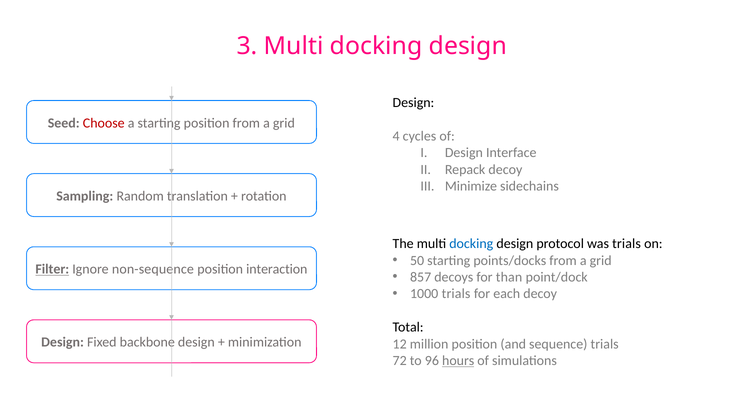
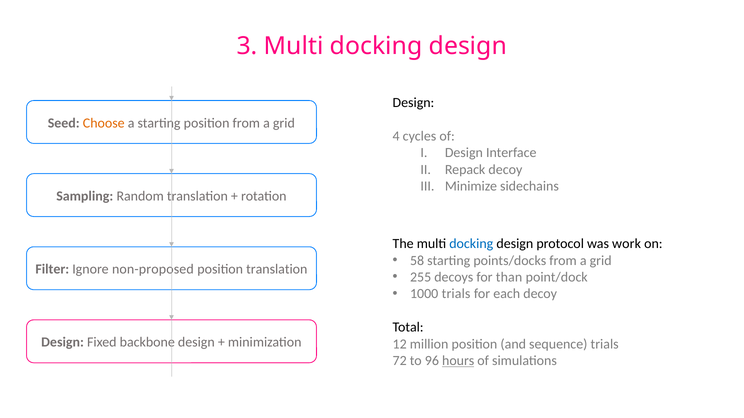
Choose colour: red -> orange
was trials: trials -> work
50: 50 -> 58
Filter underline: present -> none
non-sequence: non-sequence -> non-proposed
position interaction: interaction -> translation
857: 857 -> 255
